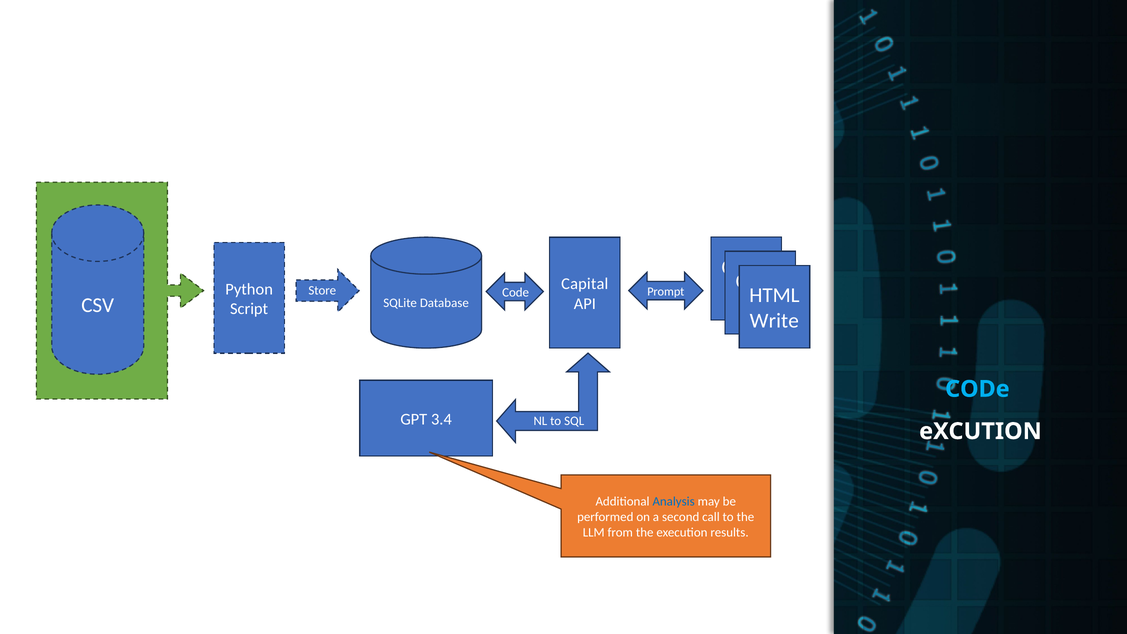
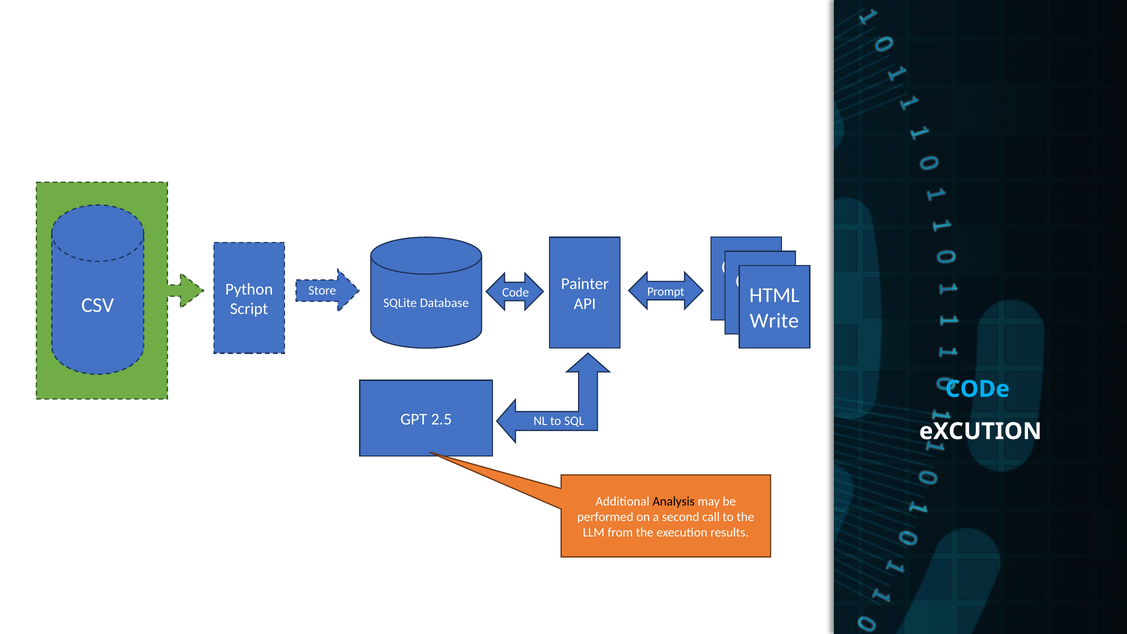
Capital: Capital -> Painter
3.4: 3.4 -> 2.5
Analysis colour: blue -> black
